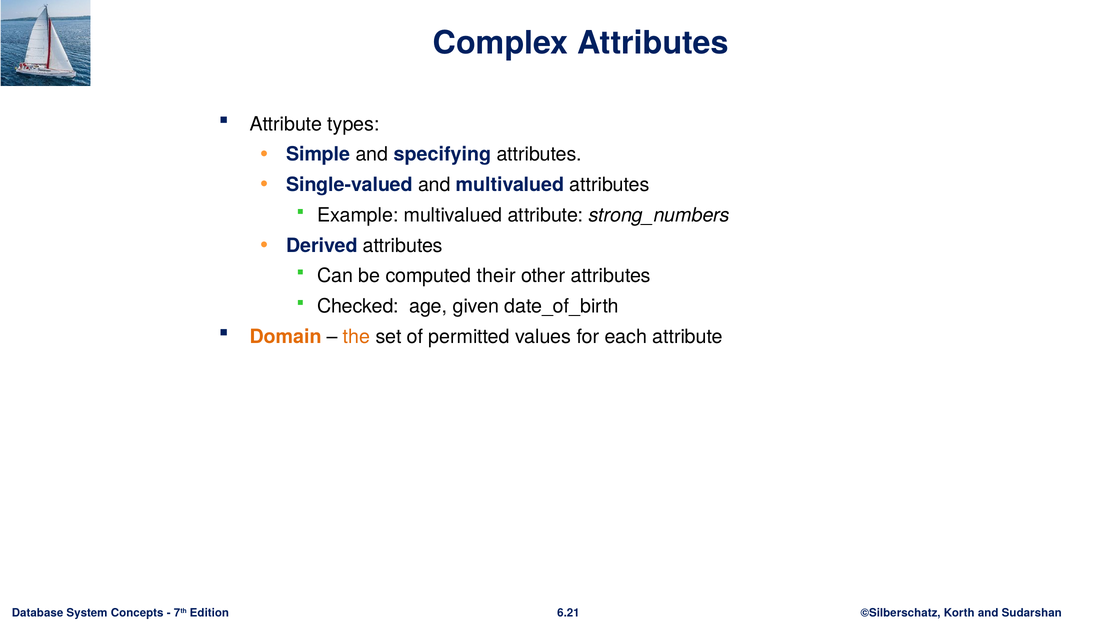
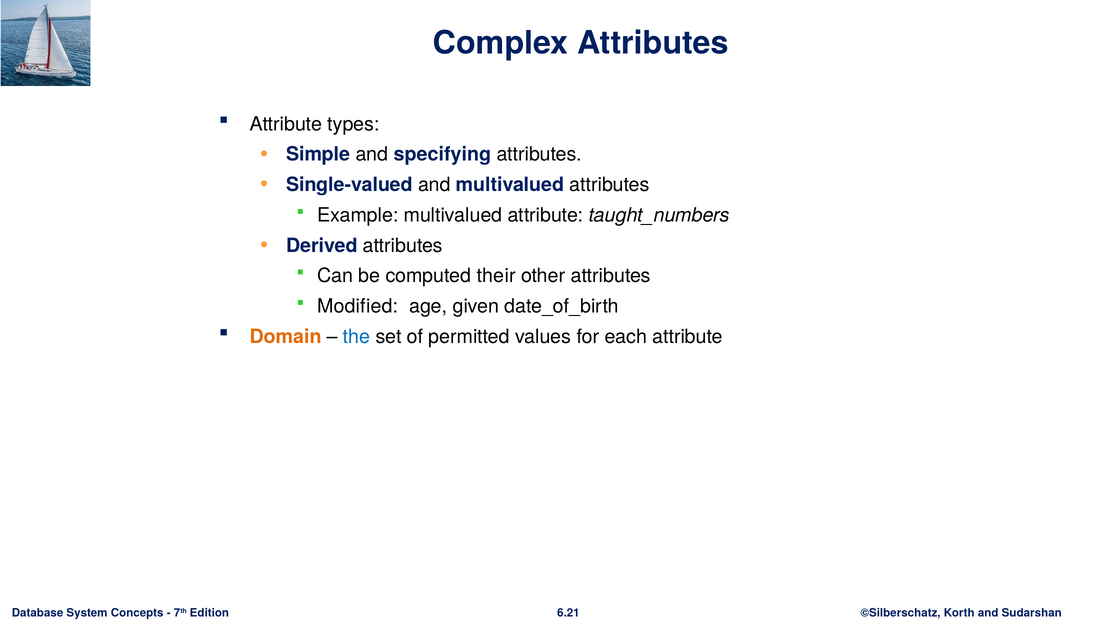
strong_numbers: strong_numbers -> taught_numbers
Checked: Checked -> Modified
the colour: orange -> blue
